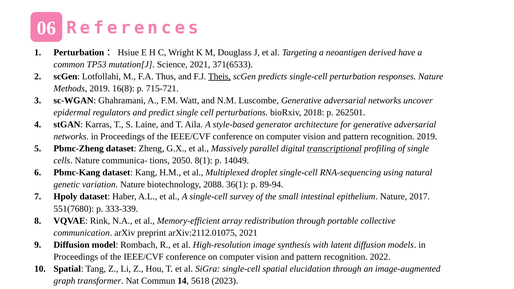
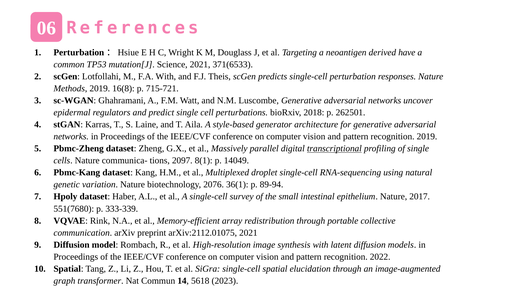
F.A Thus: Thus -> With
Theis underline: present -> none
2050: 2050 -> 2097
2088: 2088 -> 2076
